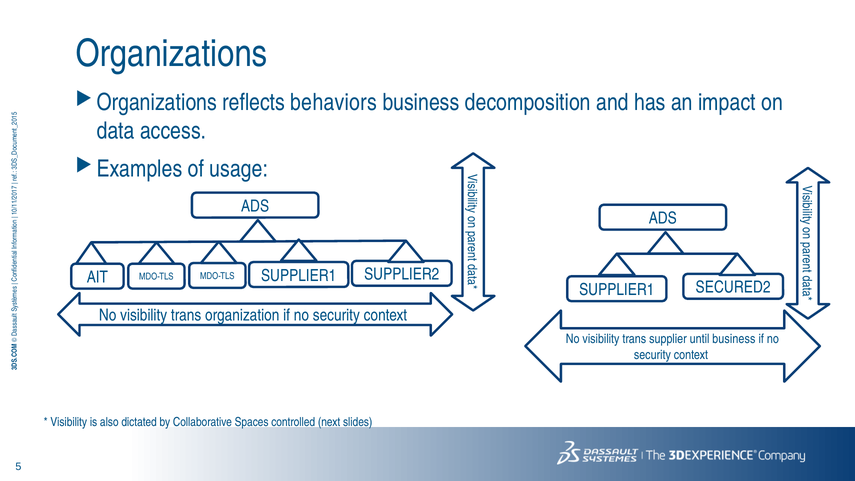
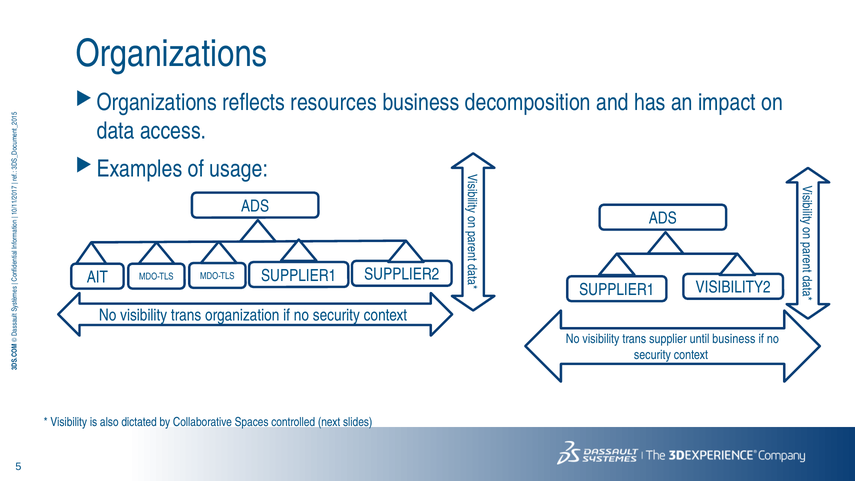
behaviors: behaviors -> resources
SECURED2: SECURED2 -> VISIBILITY2
